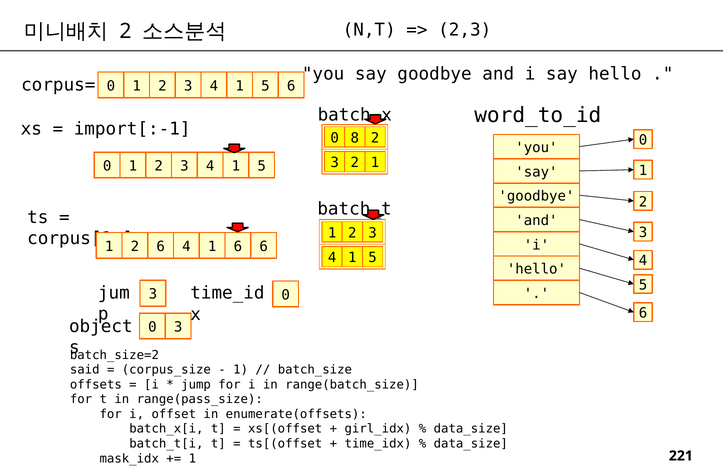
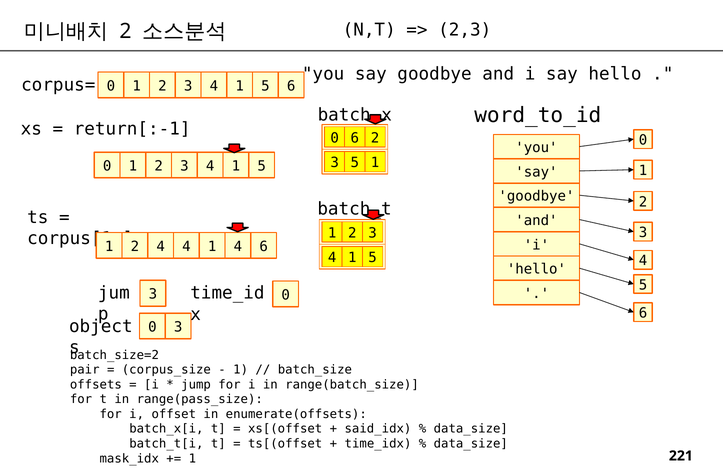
import[:-1: import[:-1 -> return[:-1
0 8: 8 -> 6
3 2: 2 -> 5
2 6: 6 -> 4
1 6: 6 -> 4
said: said -> pair
girl_idx: girl_idx -> said_idx
